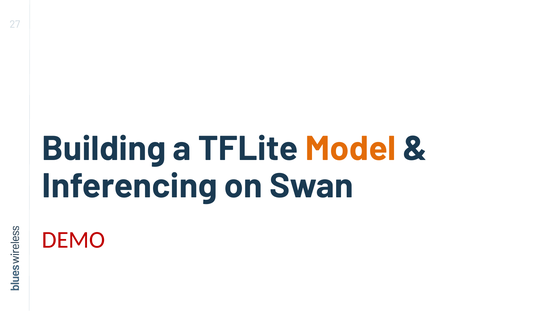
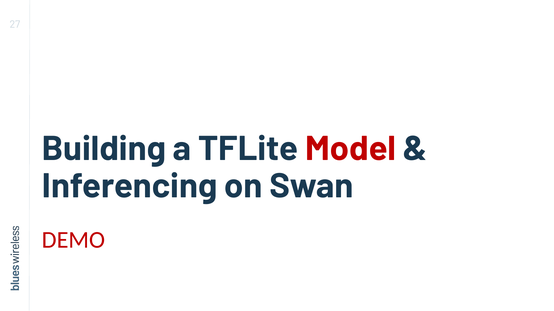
Model colour: orange -> red
